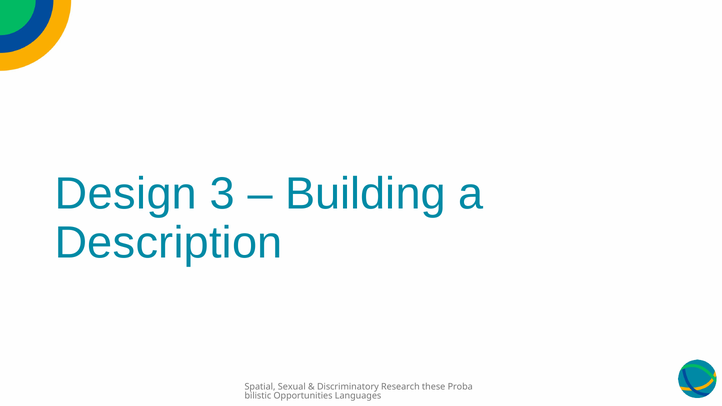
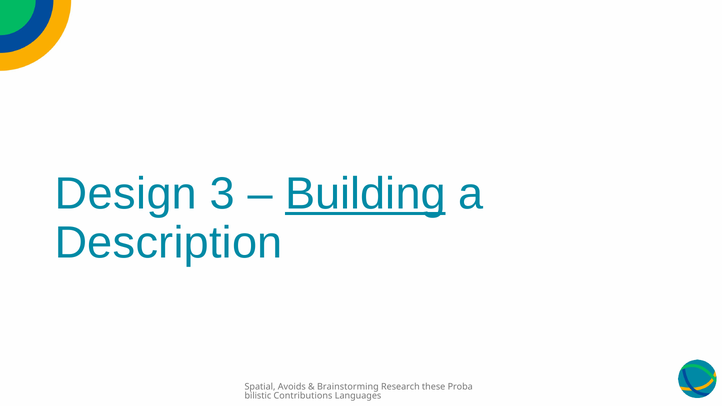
Building underline: none -> present
Sexual: Sexual -> Avoids
Discriminatory: Discriminatory -> Brainstorming
Opportunities: Opportunities -> Contributions
